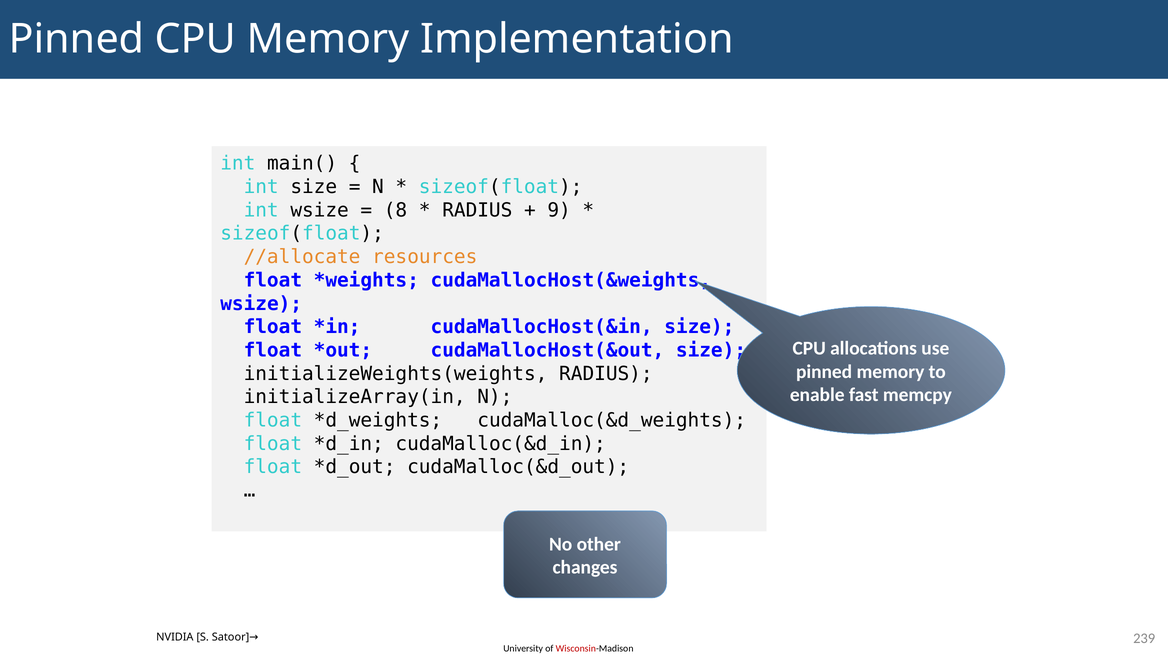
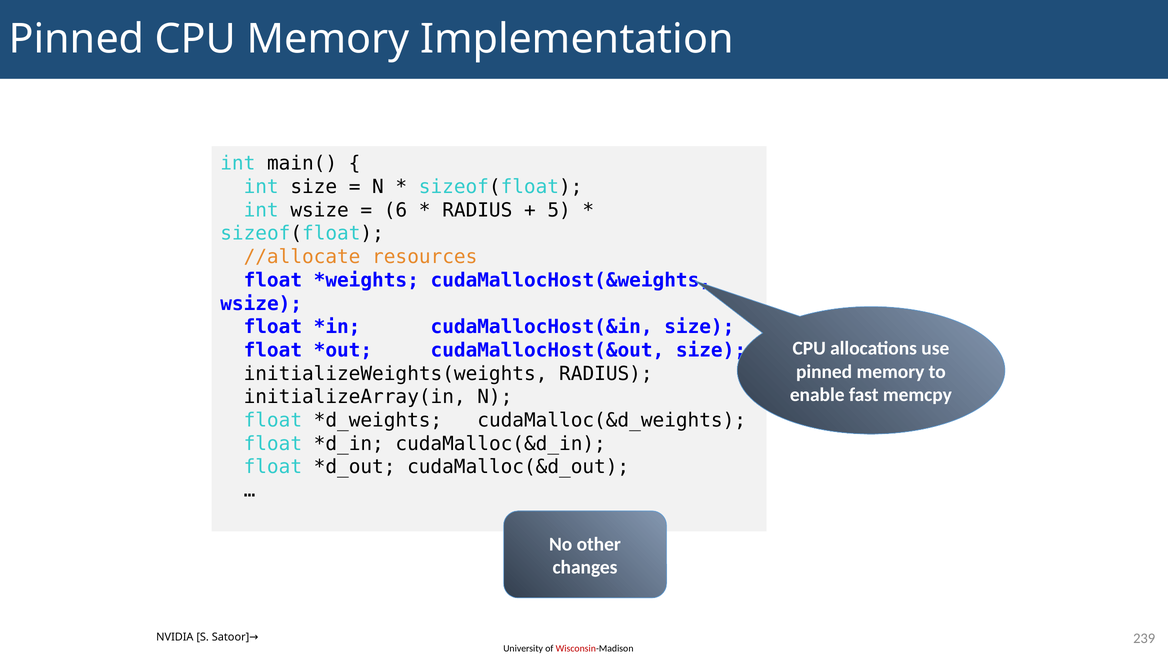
8: 8 -> 6
9: 9 -> 5
